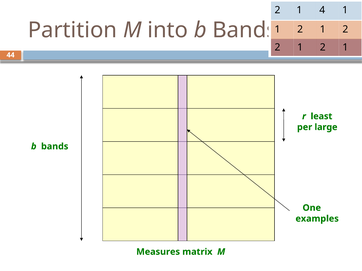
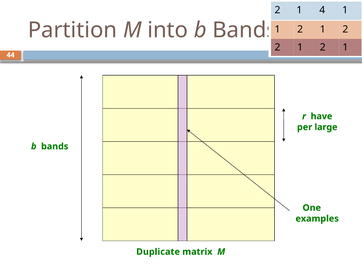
least: least -> have
Measures: Measures -> Duplicate
